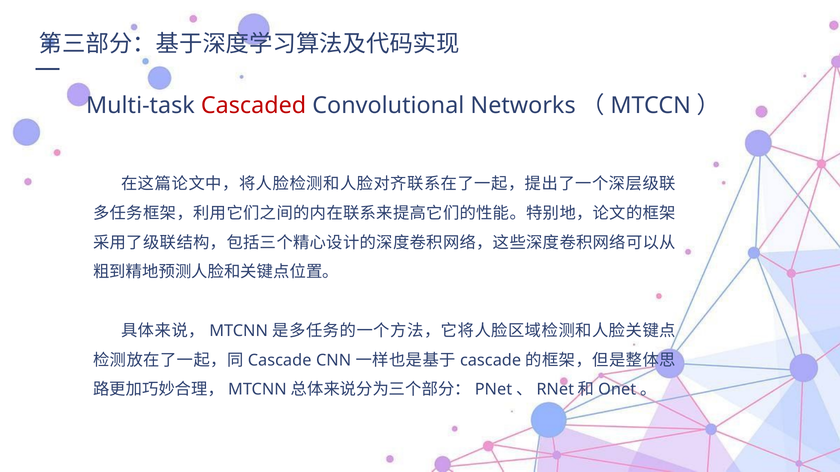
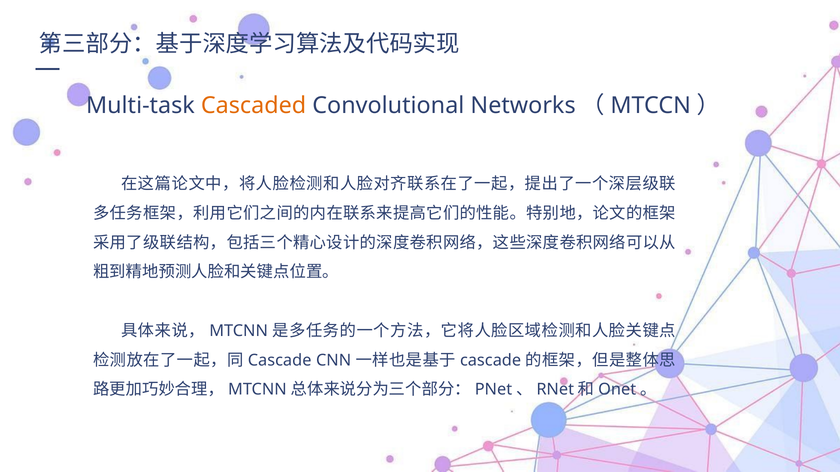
Cascaded colour: red -> orange
